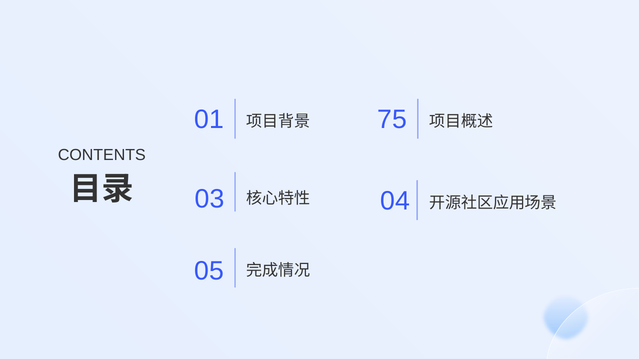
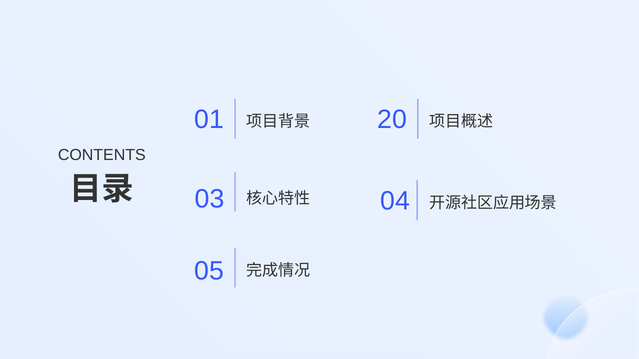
75: 75 -> 20
